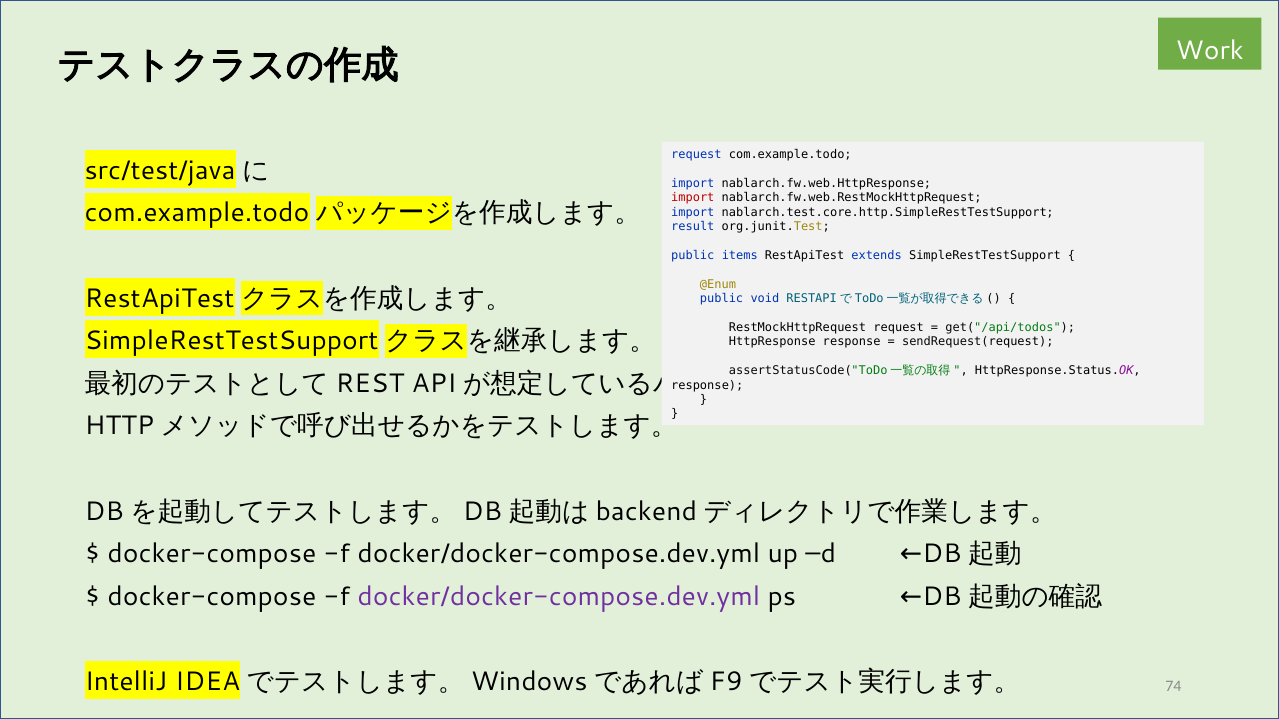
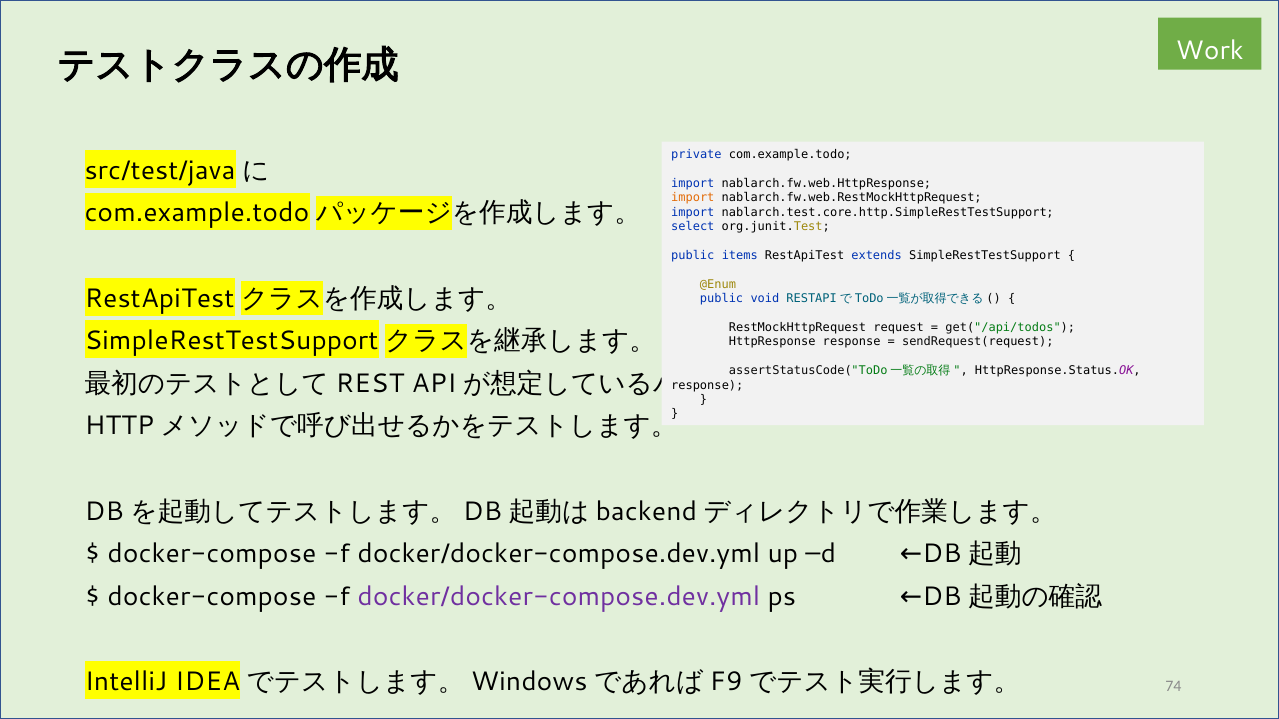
request at (696, 155): request -> private
import at (693, 198) colour: red -> orange
result: result -> select
